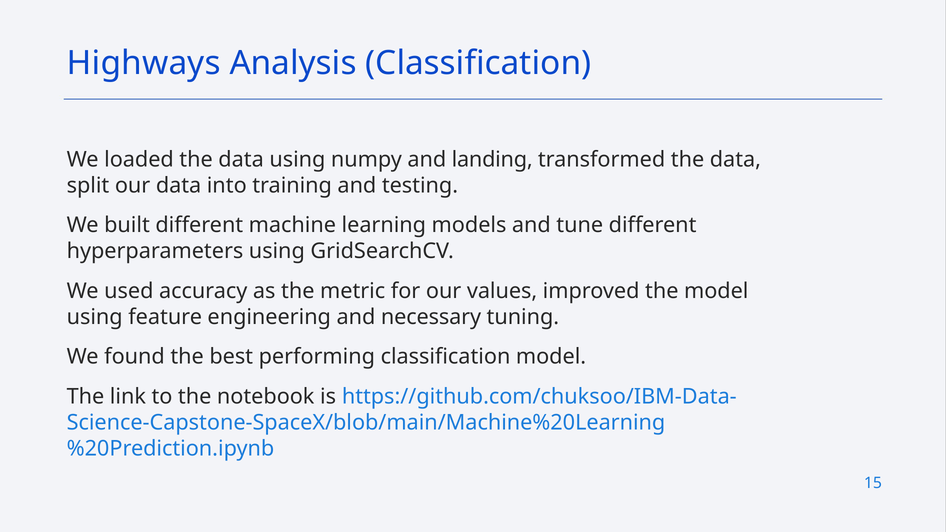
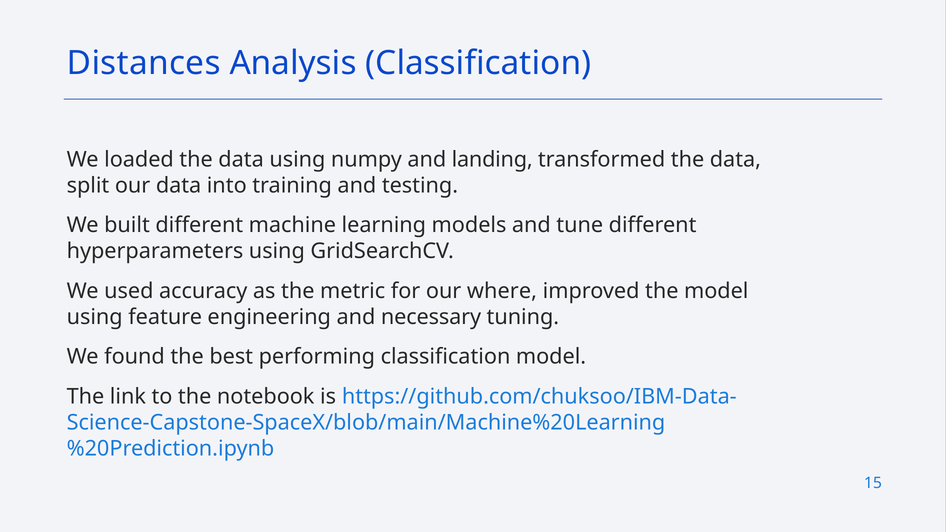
Highways: Highways -> Distances
values: values -> where
